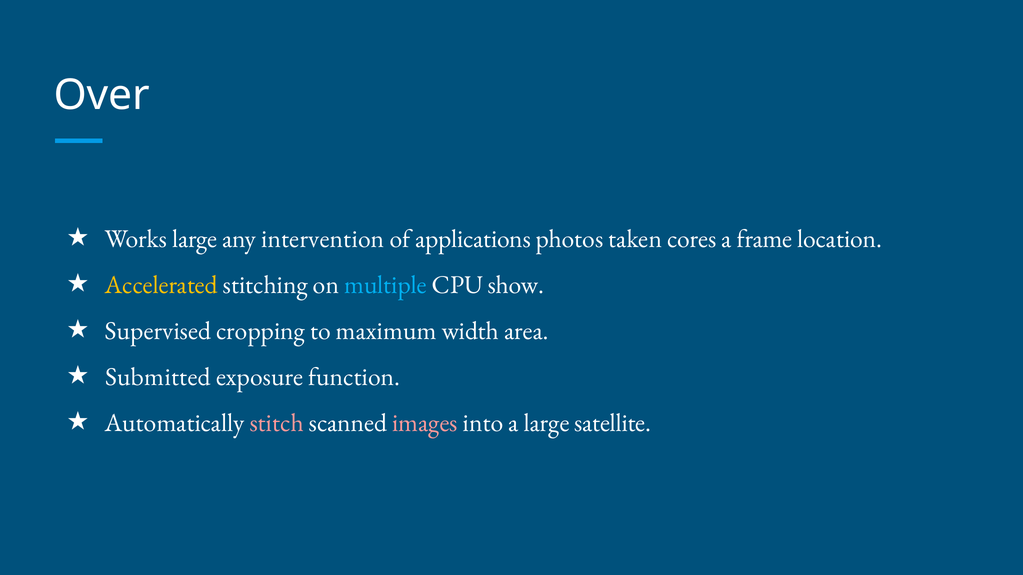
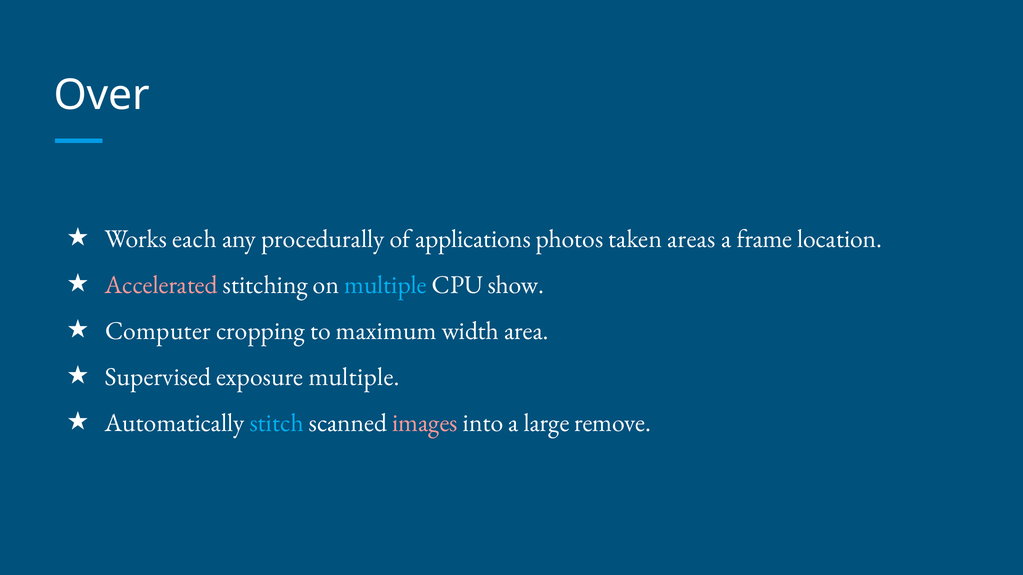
Works large: large -> each
intervention: intervention -> procedurally
cores: cores -> areas
Accelerated colour: yellow -> pink
Supervised: Supervised -> Computer
Submitted: Submitted -> Supervised
exposure function: function -> multiple
stitch colour: pink -> light blue
satellite: satellite -> remove
